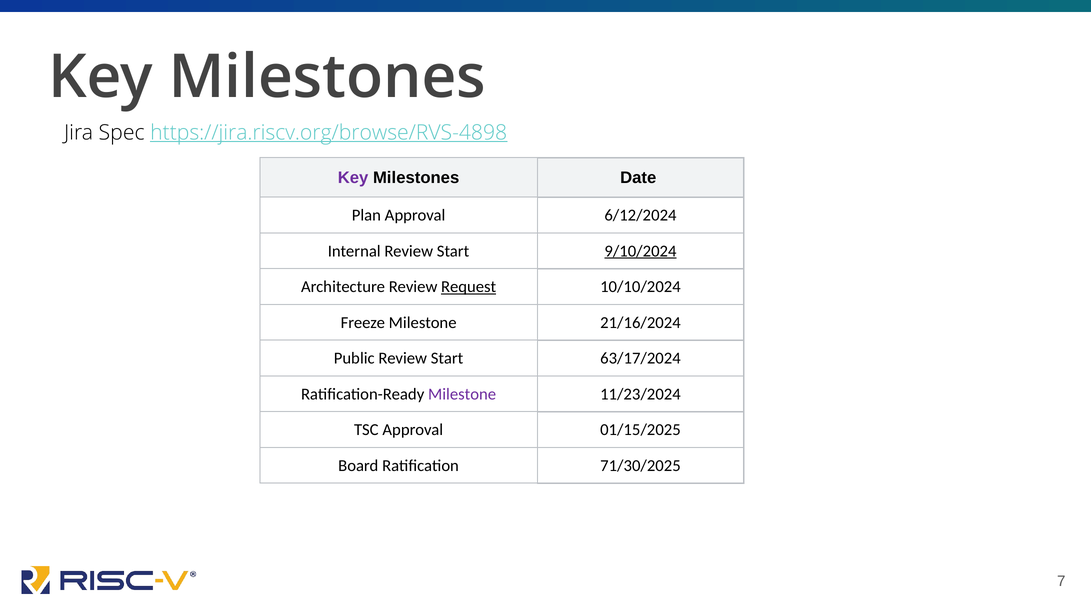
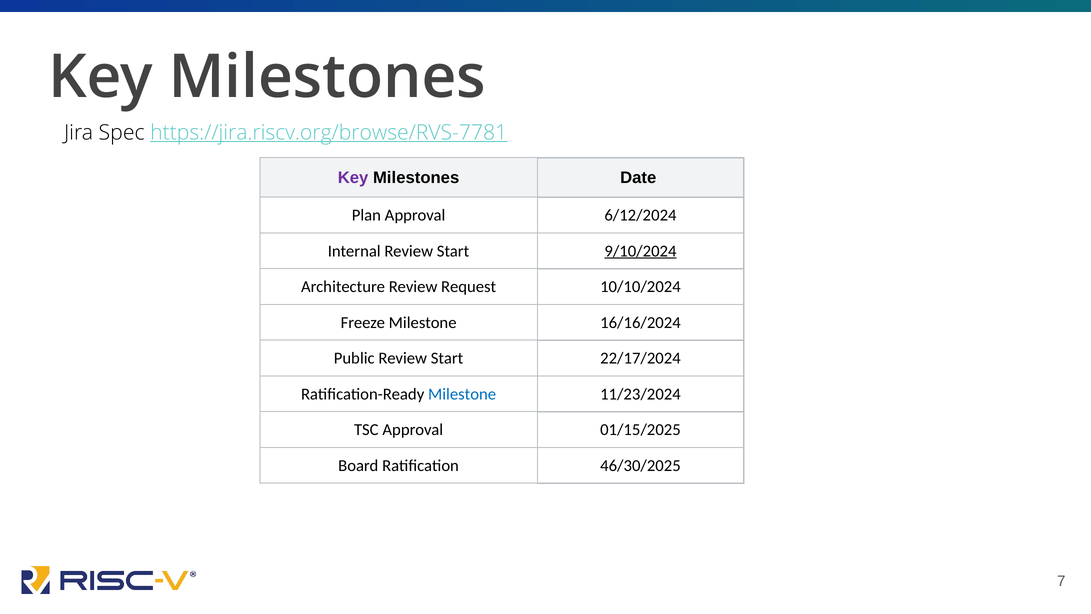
https://jira.riscv.org/browse/RVS-4898: https://jira.riscv.org/browse/RVS-4898 -> https://jira.riscv.org/browse/RVS-7781
Request underline: present -> none
21/16/2024: 21/16/2024 -> 16/16/2024
63/17/2024: 63/17/2024 -> 22/17/2024
Milestone at (462, 394) colour: purple -> blue
71/30/2025: 71/30/2025 -> 46/30/2025
